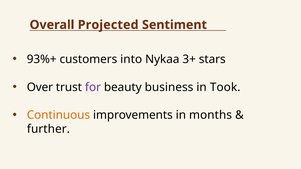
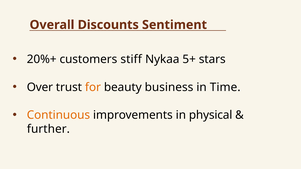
Projected: Projected -> Discounts
93%+: 93%+ -> 20%+
into: into -> stiff
3+: 3+ -> 5+
for colour: purple -> orange
Took: Took -> Time
months: months -> physical
